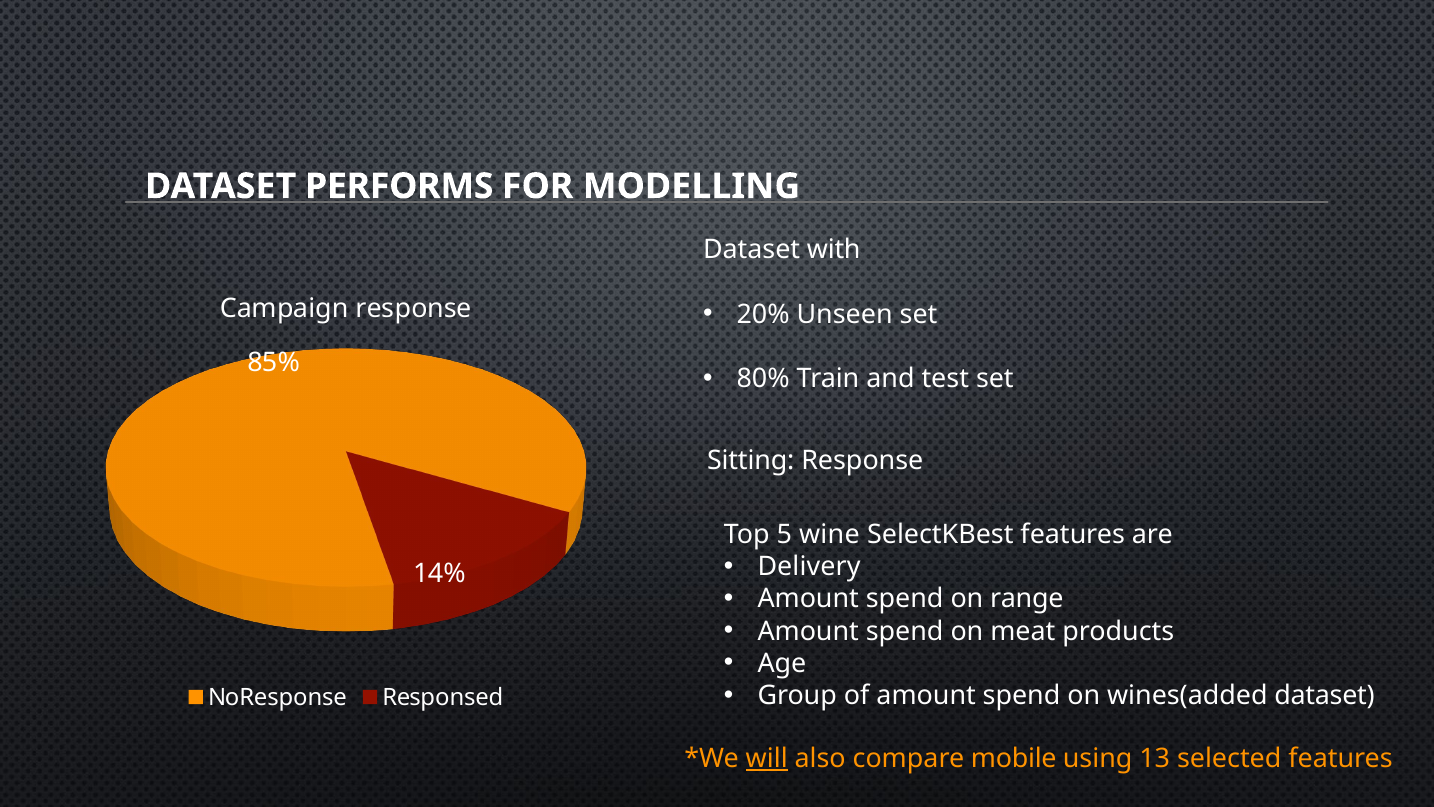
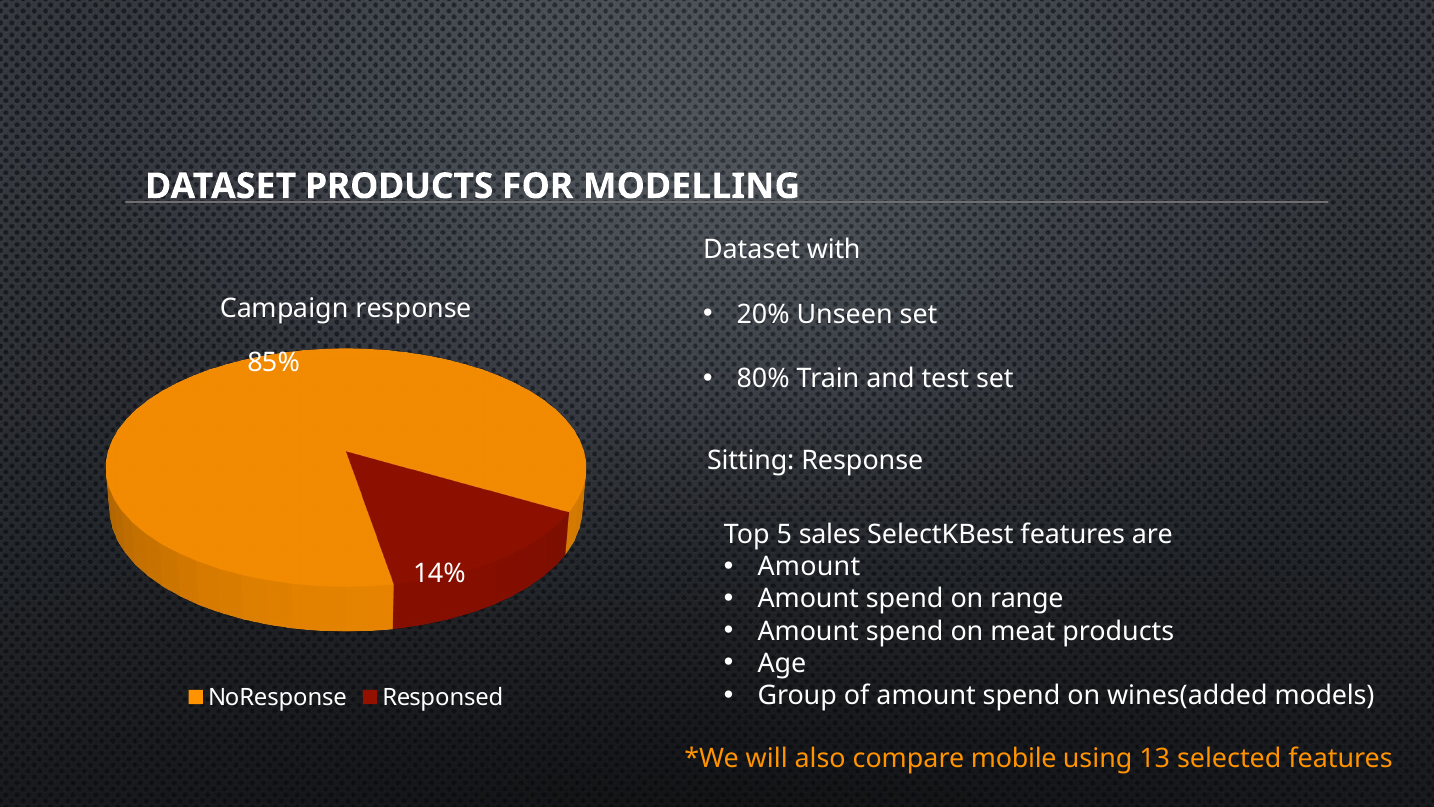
DATASET PERFORMS: PERFORMS -> PRODUCTS
wine: wine -> sales
Delivery at (809, 566): Delivery -> Amount
wines(added dataset: dataset -> models
will underline: present -> none
